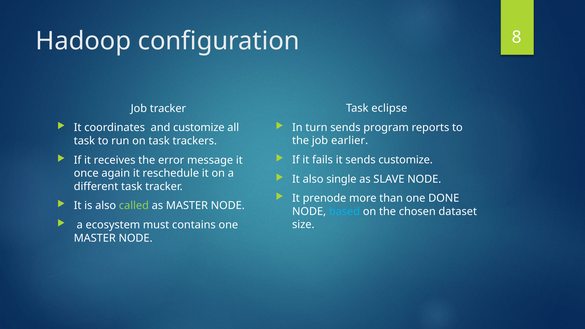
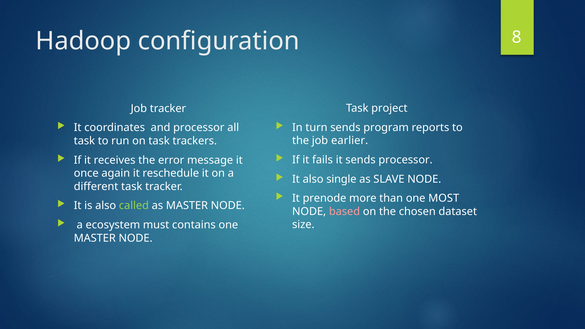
eclipse: eclipse -> project
and customize: customize -> processor
sends customize: customize -> processor
DONE: DONE -> MOST
based colour: light blue -> pink
